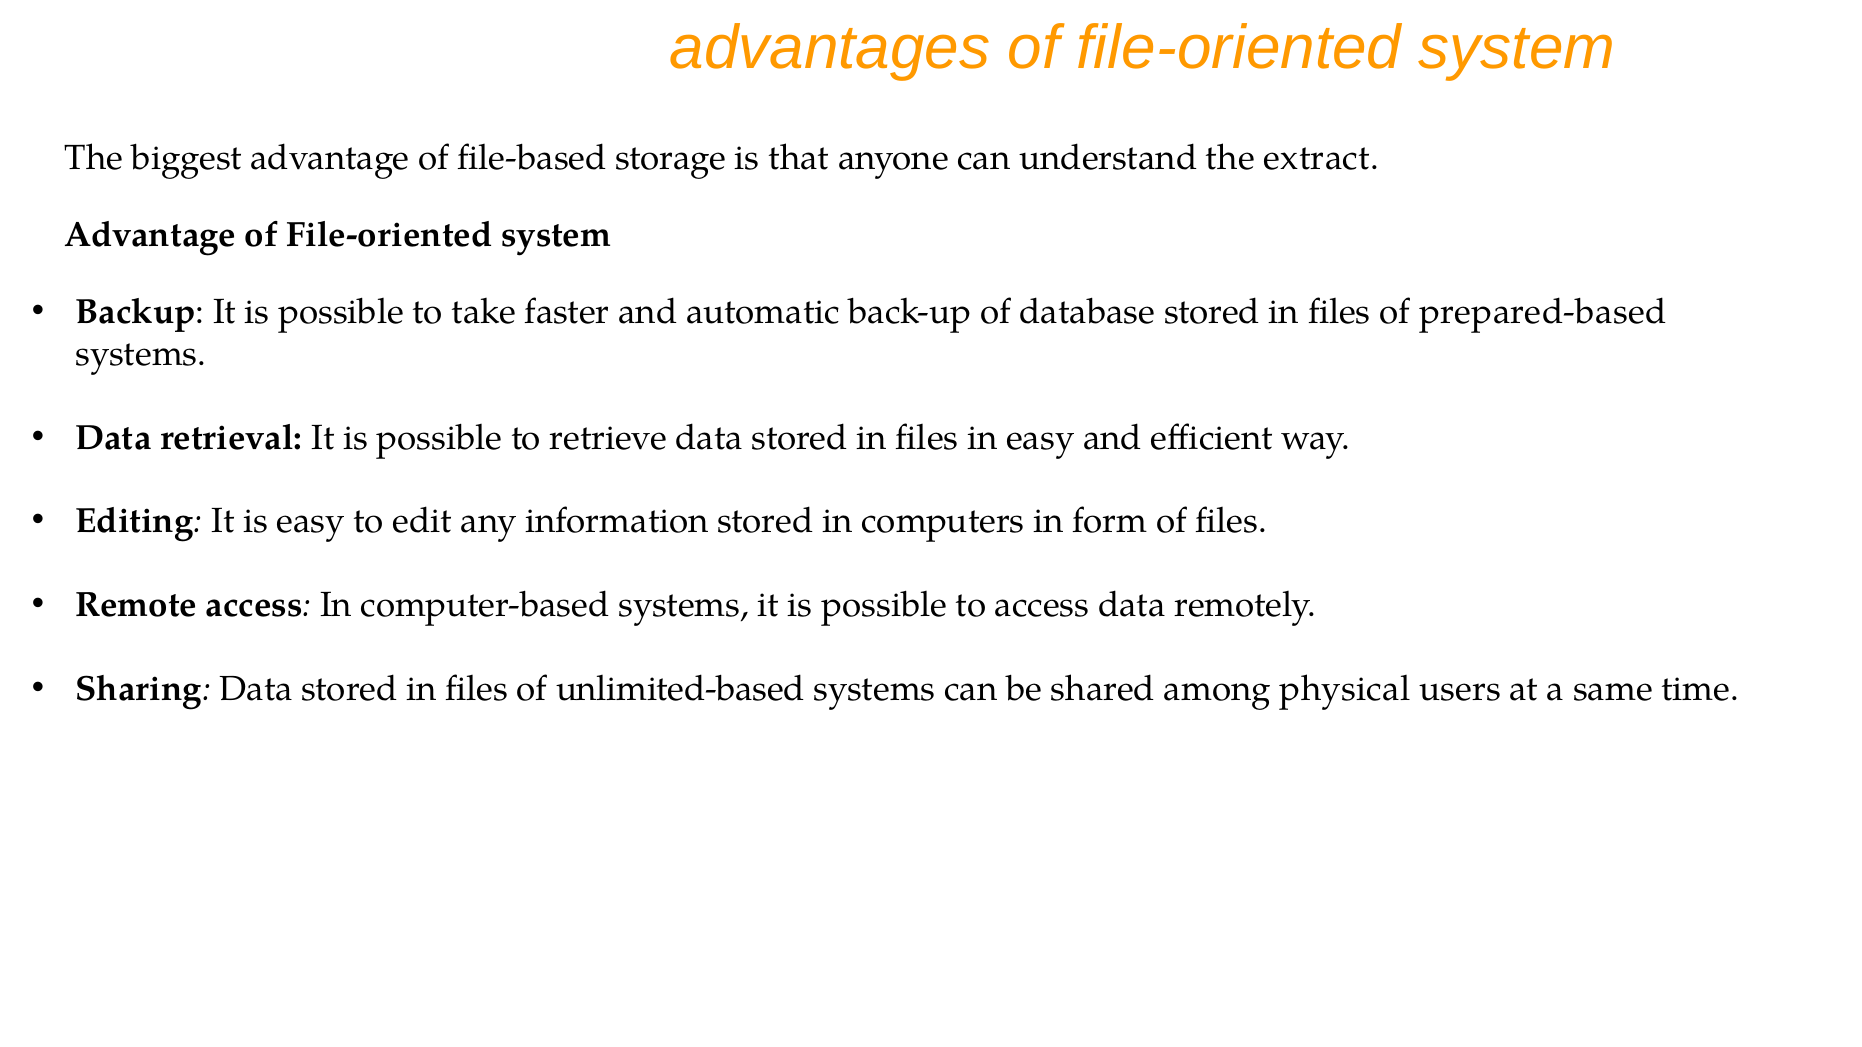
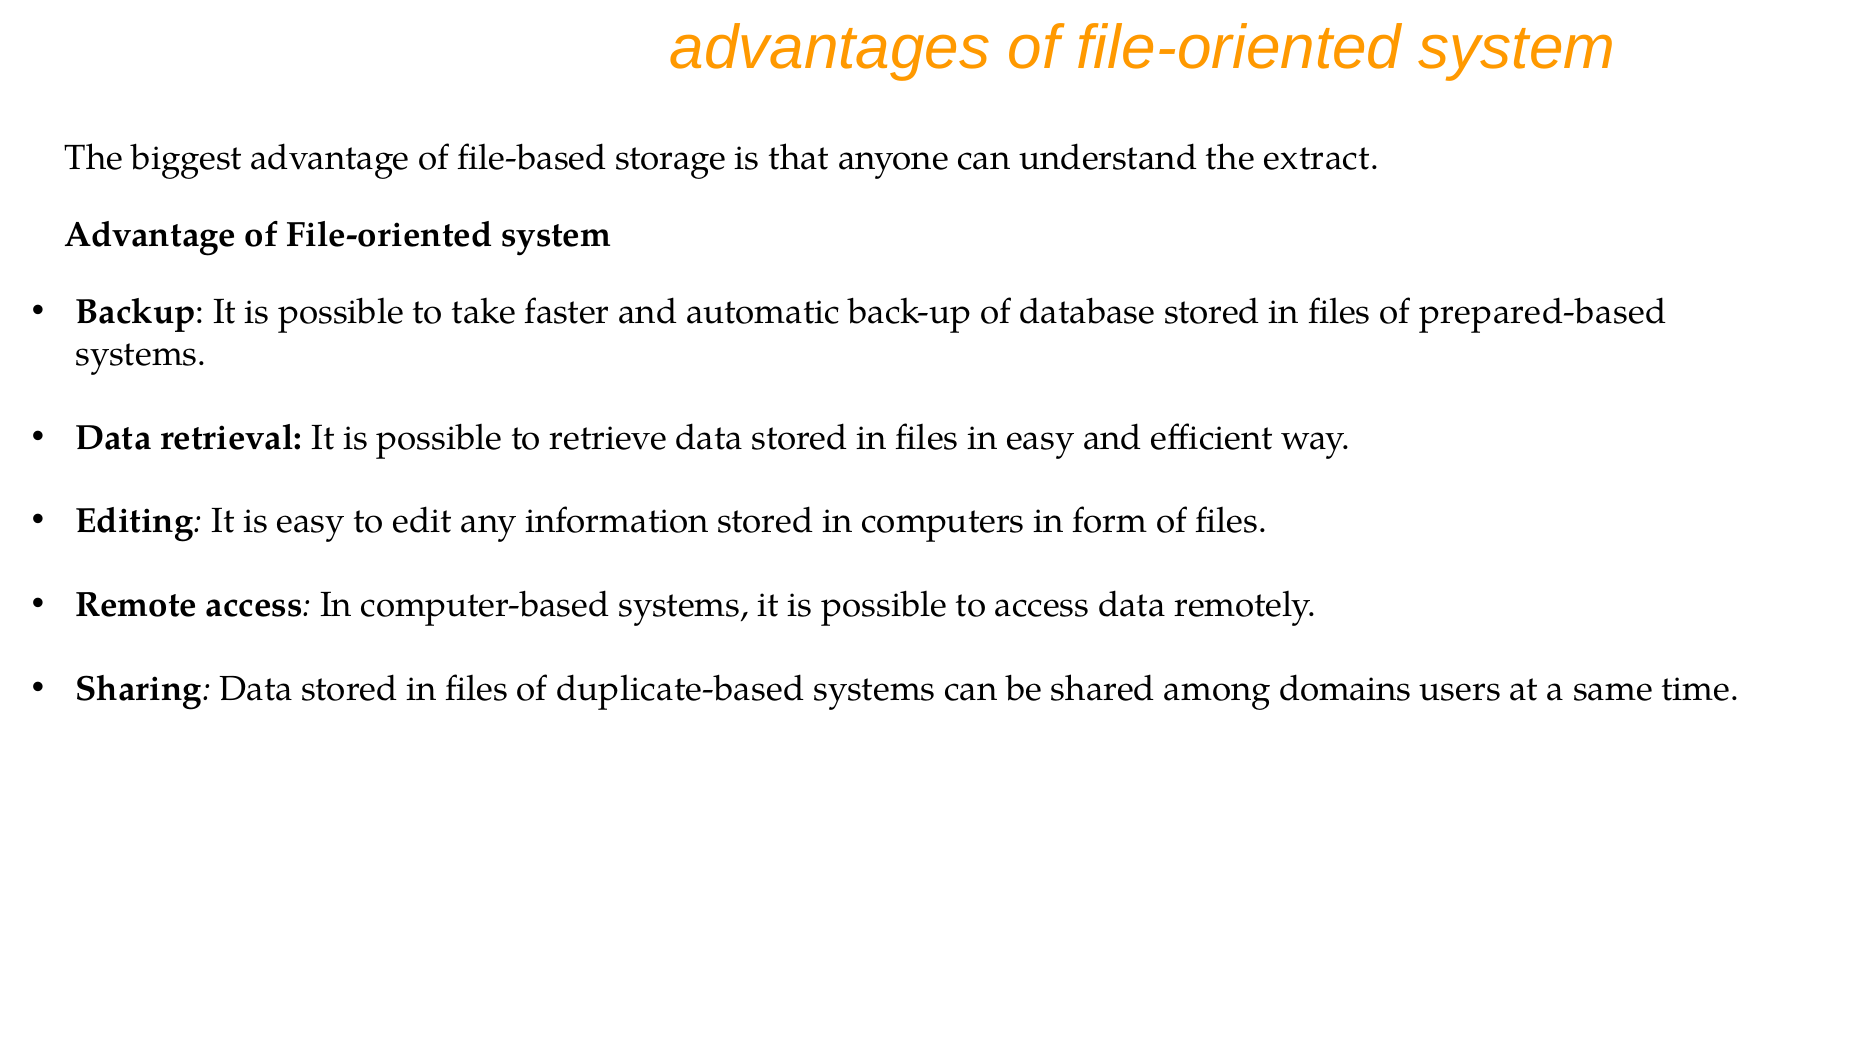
unlimited-based: unlimited-based -> duplicate-based
physical: physical -> domains
